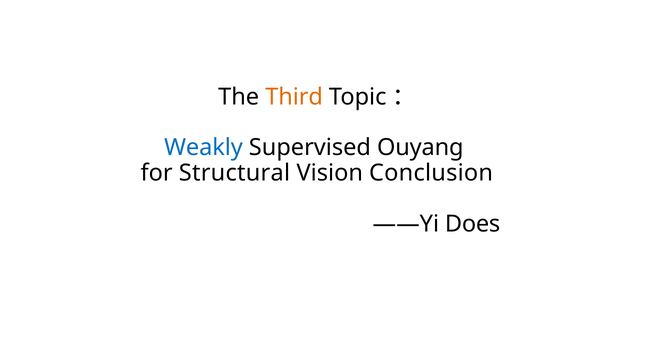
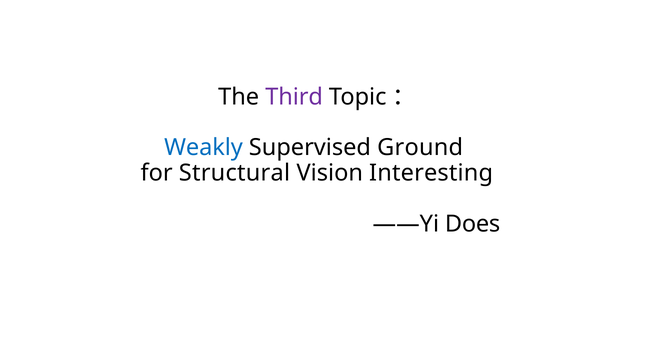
Third colour: orange -> purple
Ouyang: Ouyang -> Ground
Conclusion: Conclusion -> Interesting
